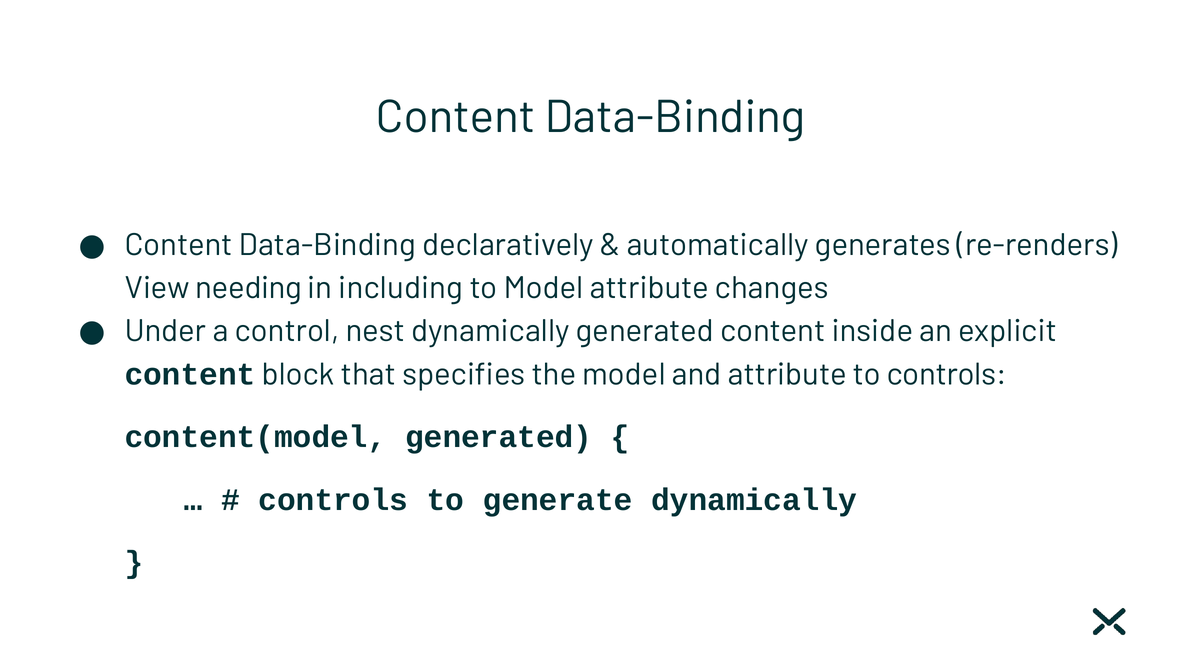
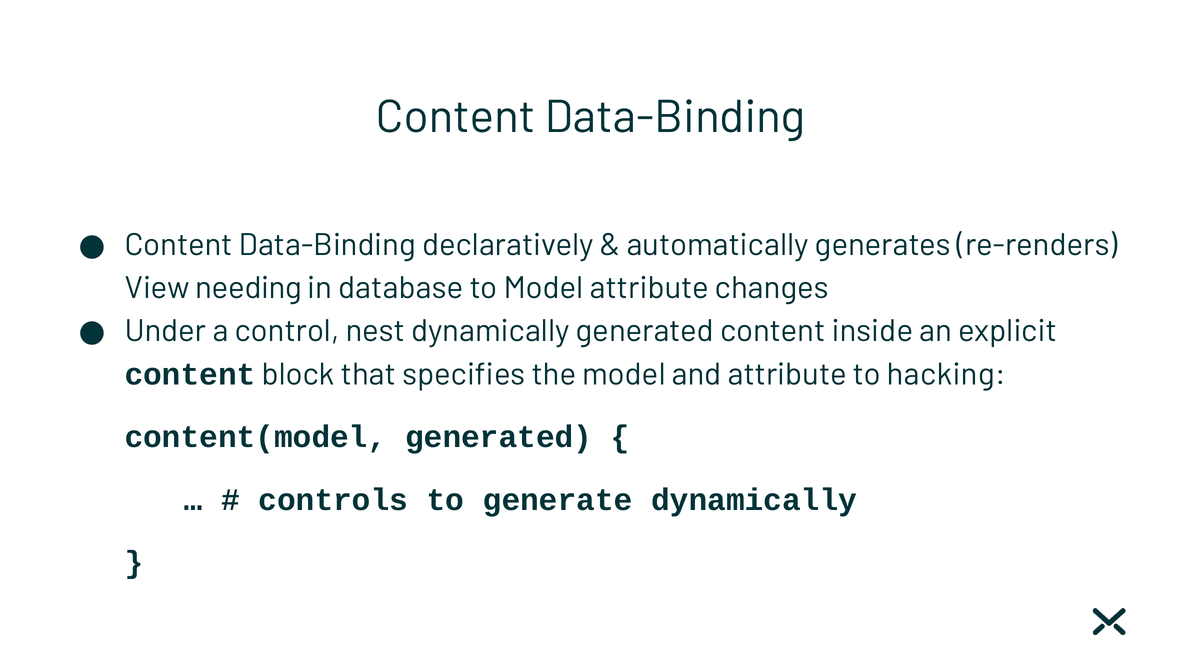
including: including -> database
to controls: controls -> hacking
